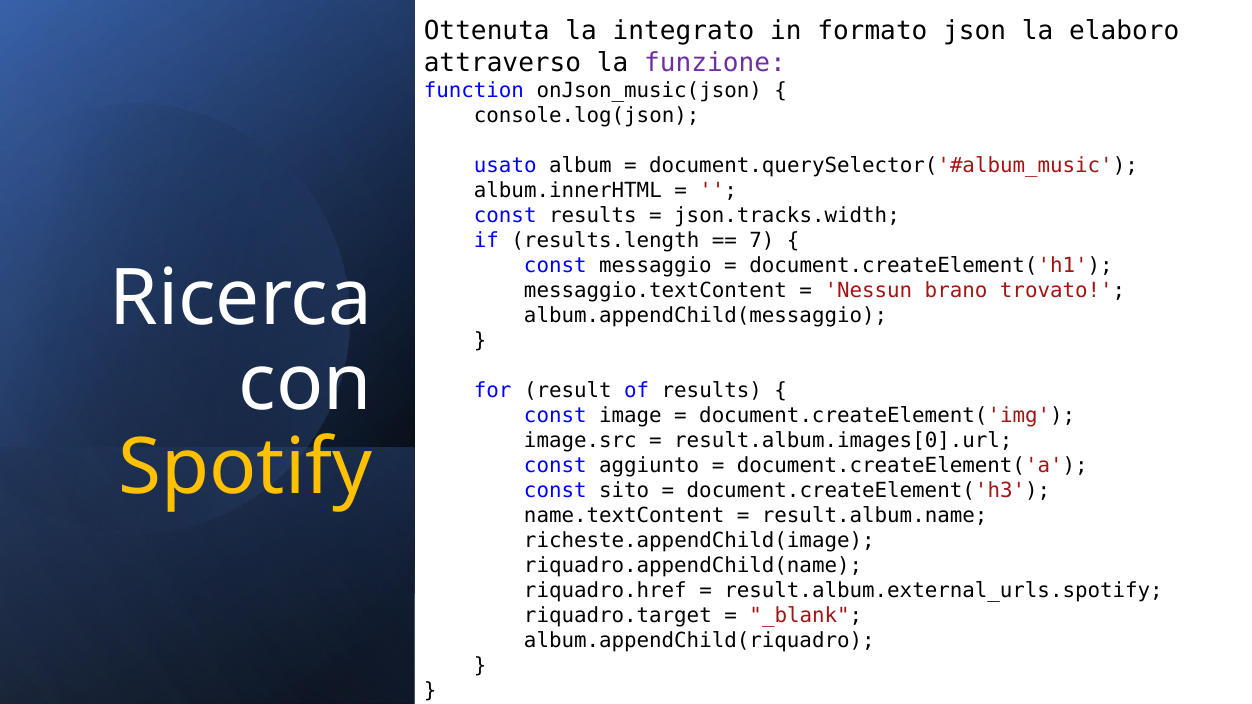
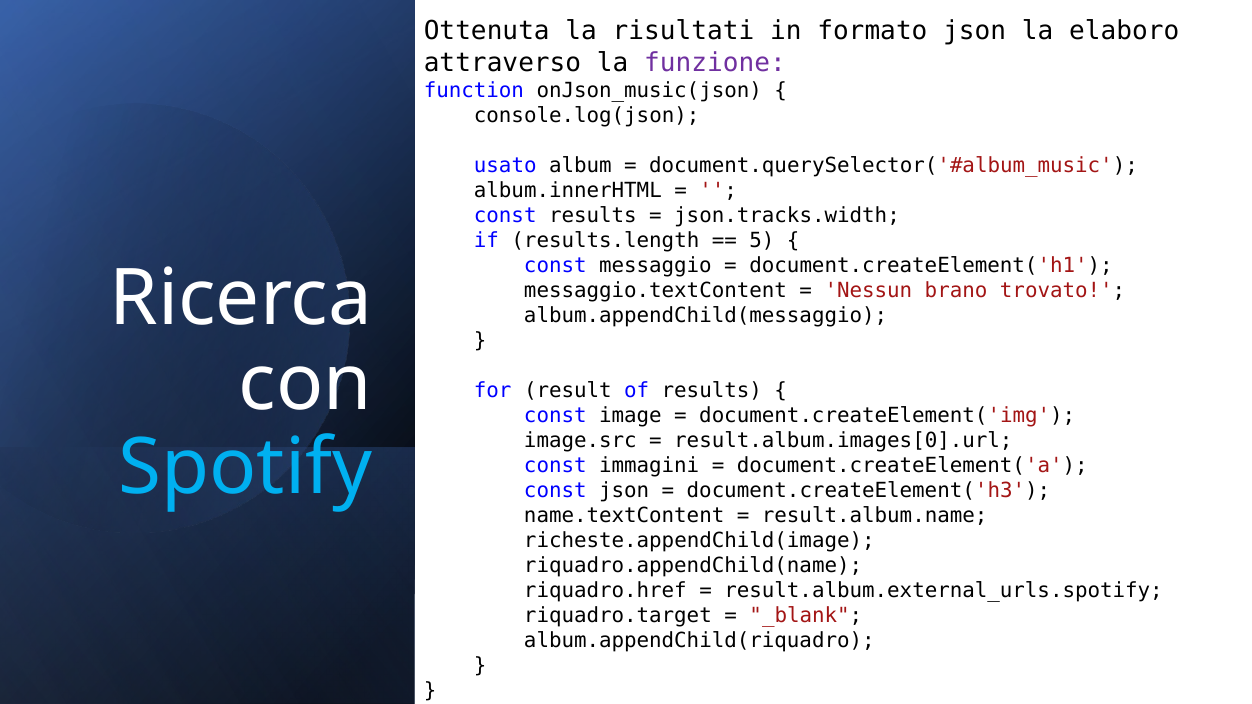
integrato: integrato -> risultati
7: 7 -> 5
Spotify colour: yellow -> light blue
aggiunto: aggiunto -> immagini
const sito: sito -> json
